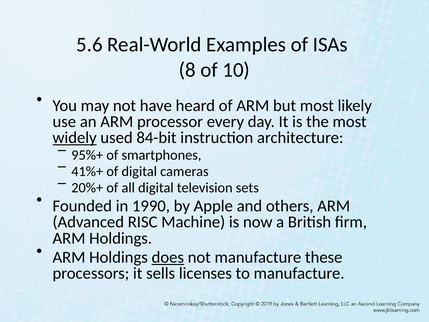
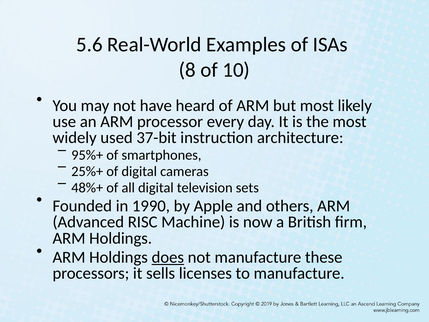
widely underline: present -> none
84-bit: 84-bit -> 37-bit
41%+: 41%+ -> 25%+
20%+: 20%+ -> 48%+
